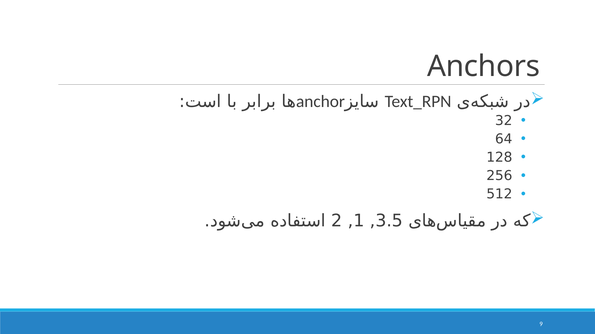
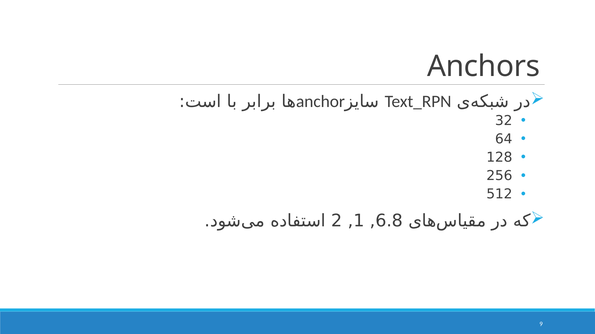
3.5: 3.5 -> 6.8
